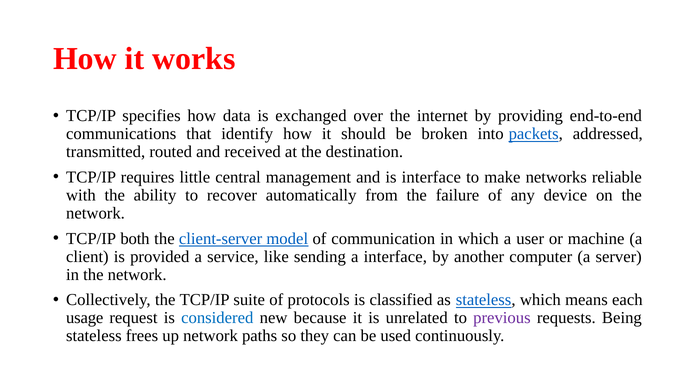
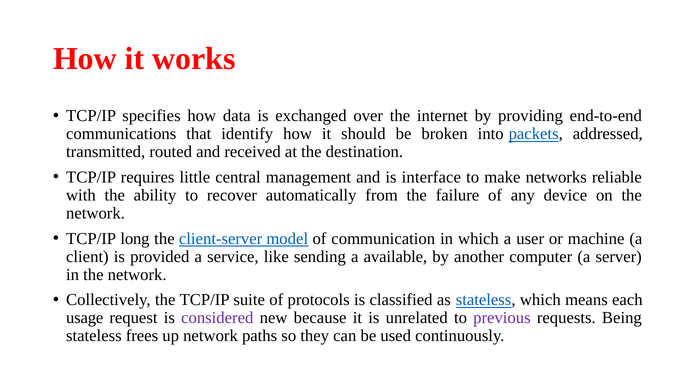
both: both -> long
a interface: interface -> available
considered colour: blue -> purple
